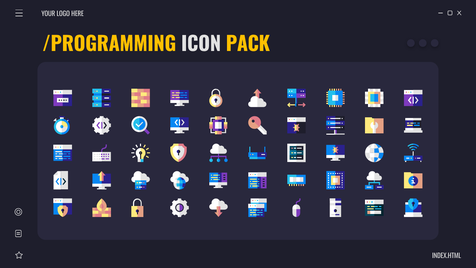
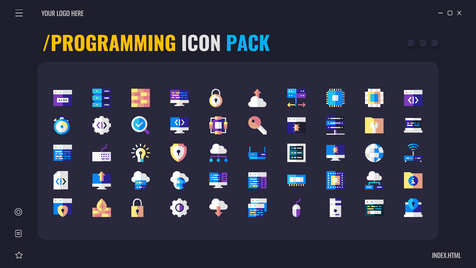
PACK colour: yellow -> light blue
